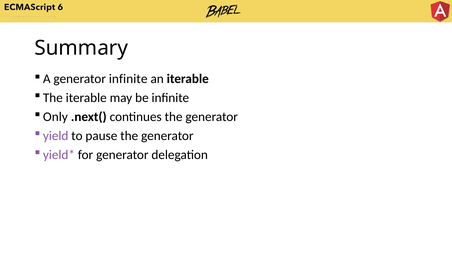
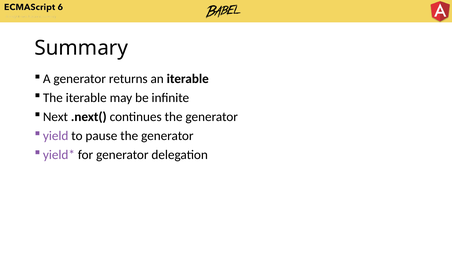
generator infinite: infinite -> returns
Only: Only -> Next
